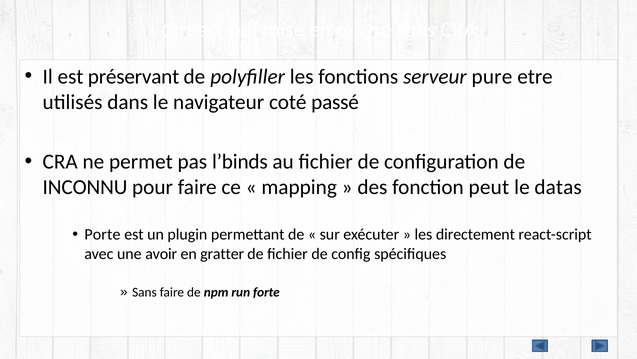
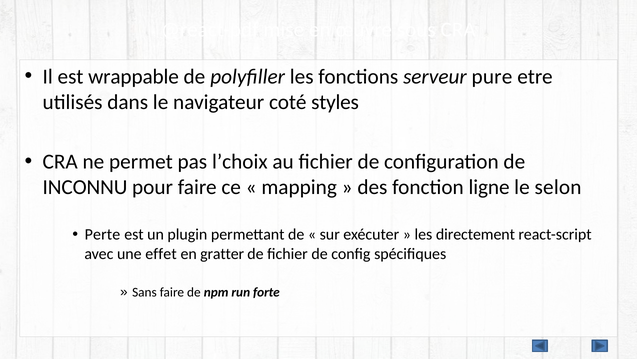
préservant: préservant -> wrappable
passé: passé -> styles
l’binds: l’binds -> l’choix
peut: peut -> ligne
datas: datas -> selon
Porte: Porte -> Perte
avoir: avoir -> effet
